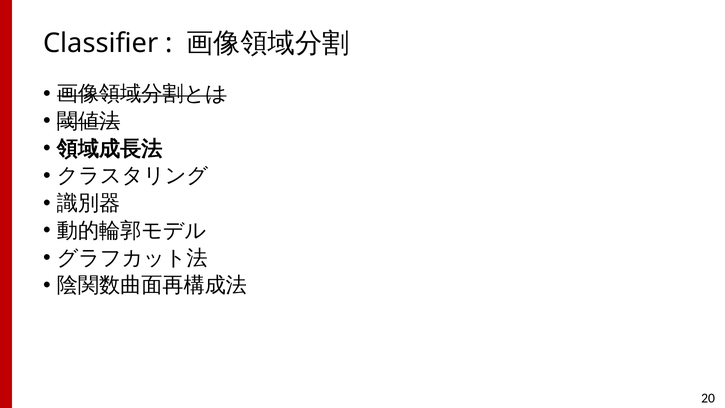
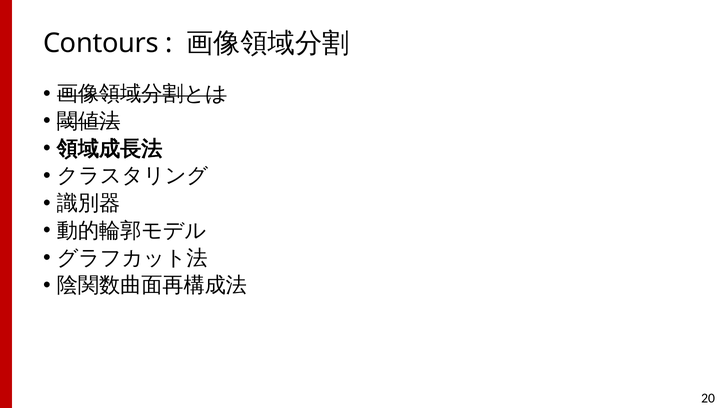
Classifier: Classifier -> Contours
